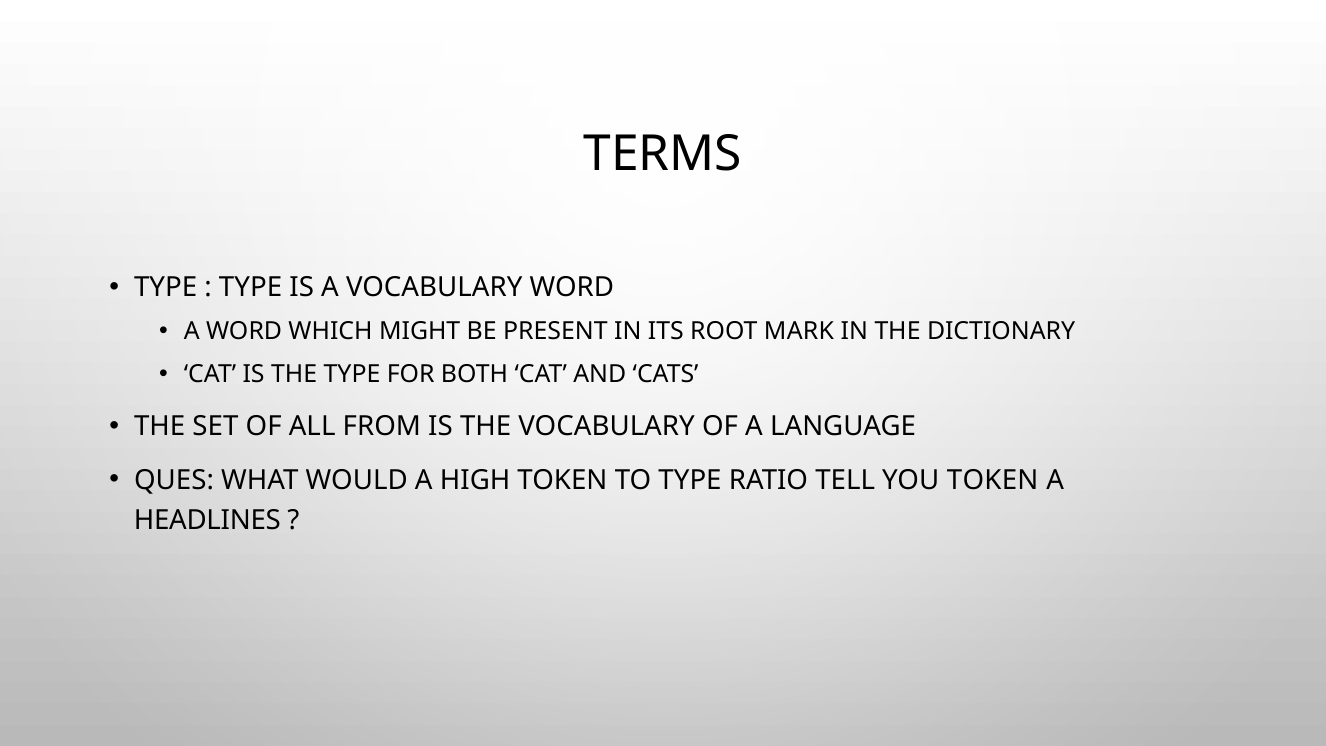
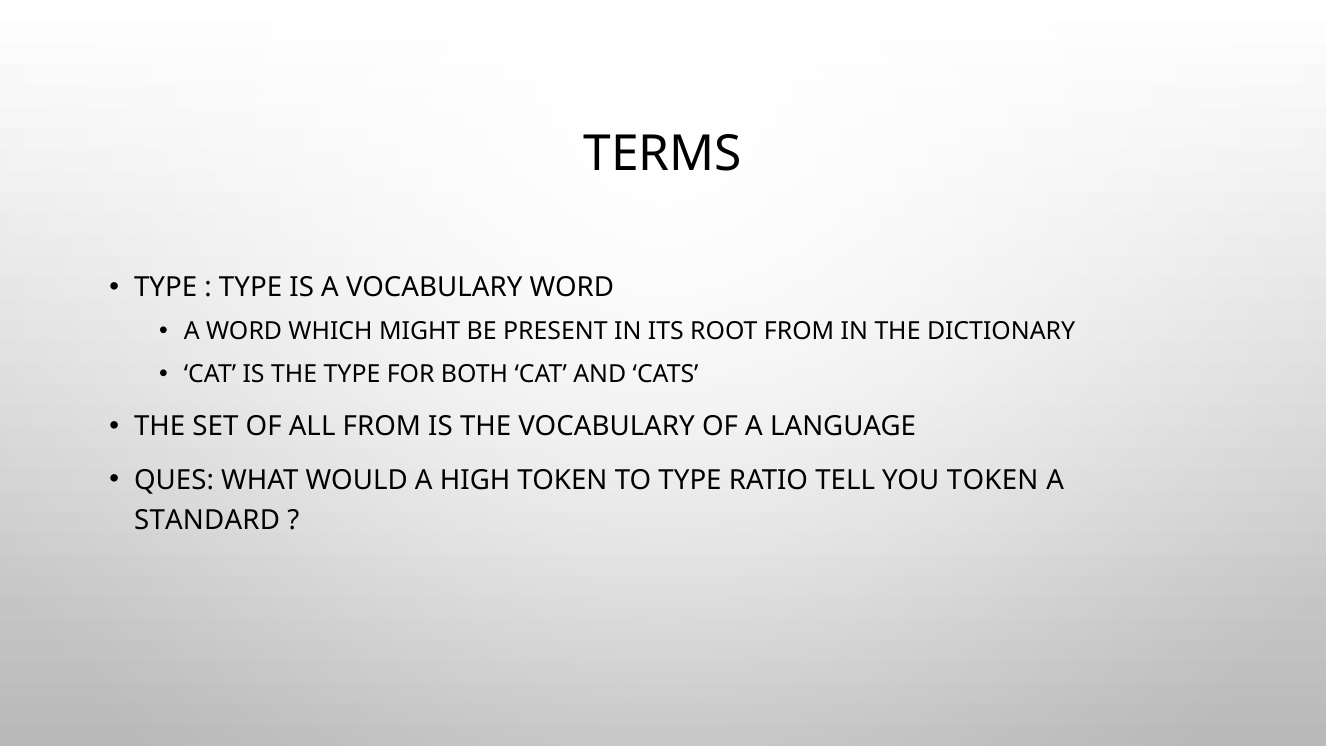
ROOT MARK: MARK -> FROM
HEADLINES: HEADLINES -> STANDARD
